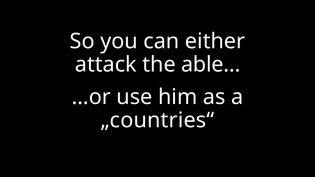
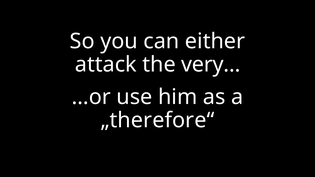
able…: able… -> very…
„countries“: „countries“ -> „therefore“
